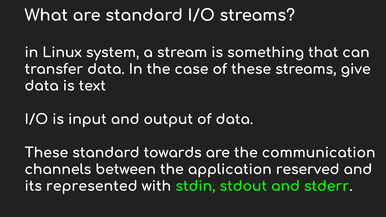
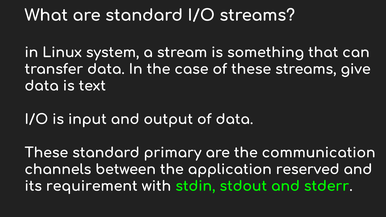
towards: towards -> primary
represented: represented -> requirement
